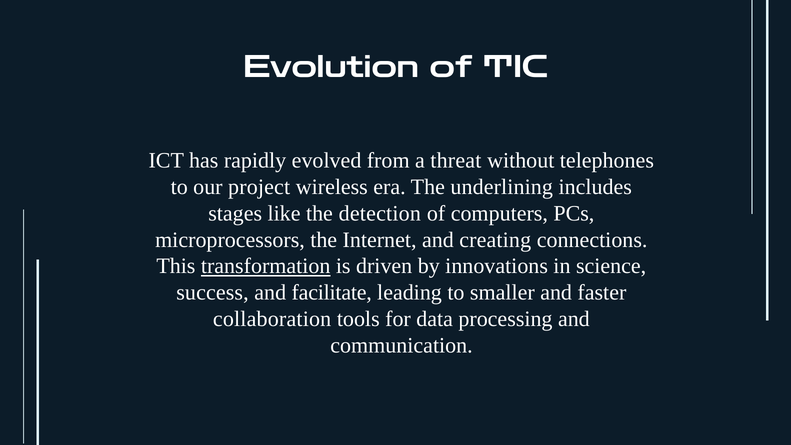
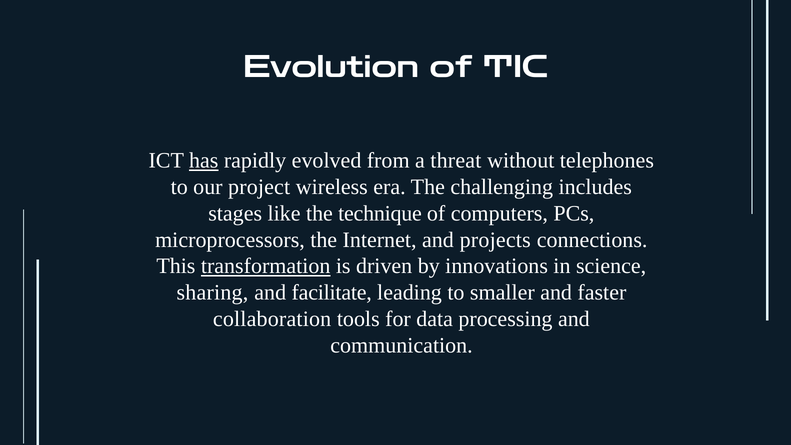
has underline: none -> present
underlining: underlining -> challenging
detection: detection -> technique
creating: creating -> projects
success: success -> sharing
